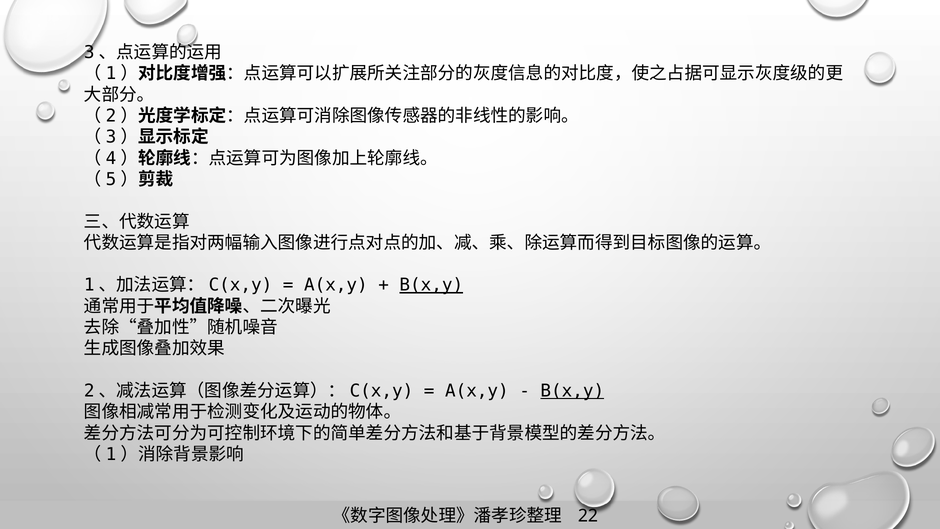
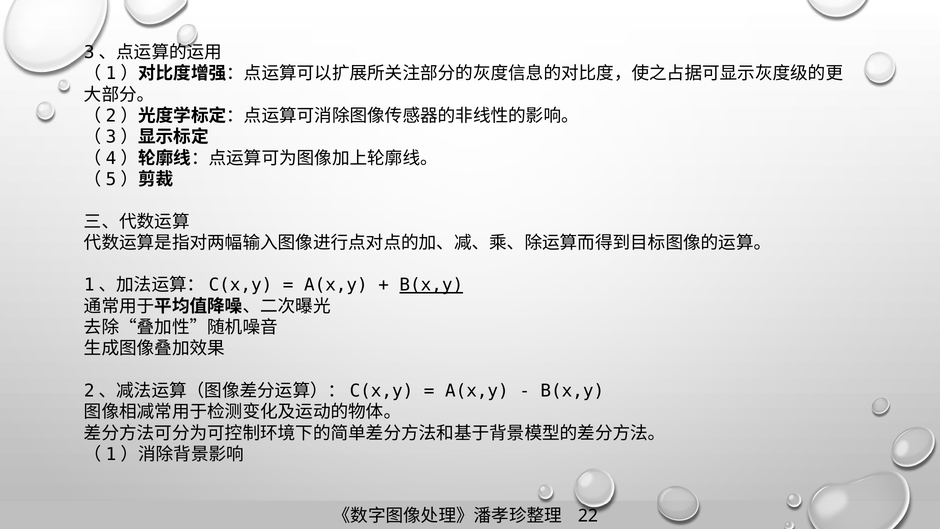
B(x,y at (572, 391) underline: present -> none
